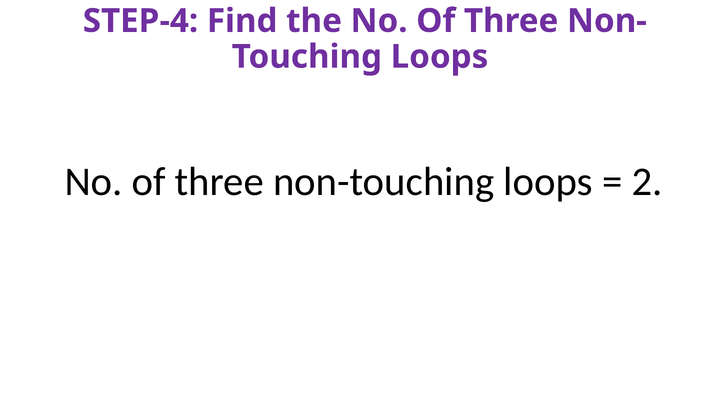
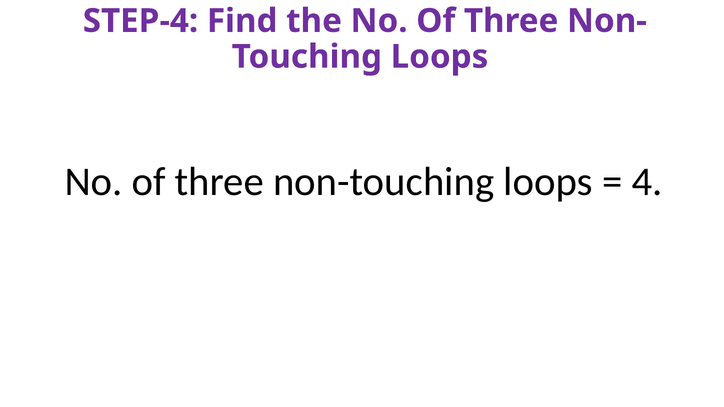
2: 2 -> 4
